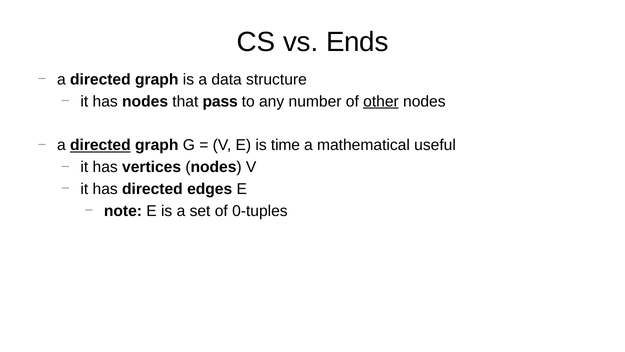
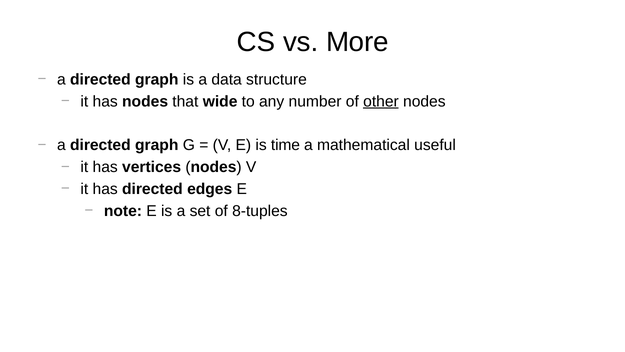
Ends: Ends -> More
pass: pass -> wide
directed at (100, 145) underline: present -> none
0-tuples: 0-tuples -> 8-tuples
